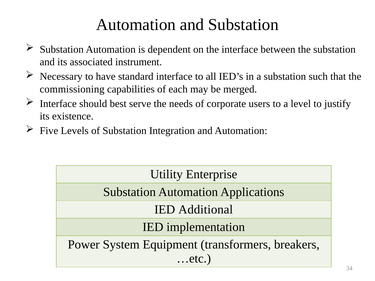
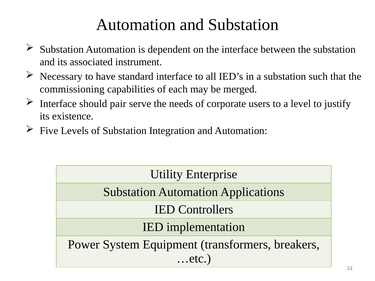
best: best -> pair
Additional: Additional -> Controllers
